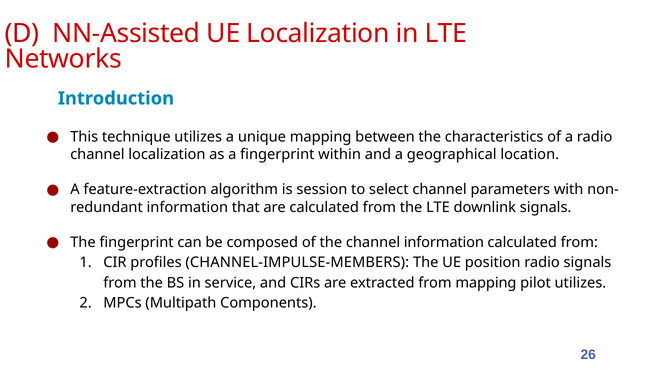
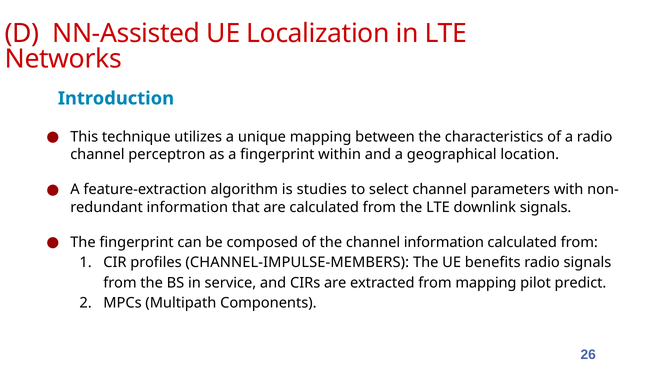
channel localization: localization -> perceptron
session: session -> studies
position: position -> benefits
pilot utilizes: utilizes -> predict
